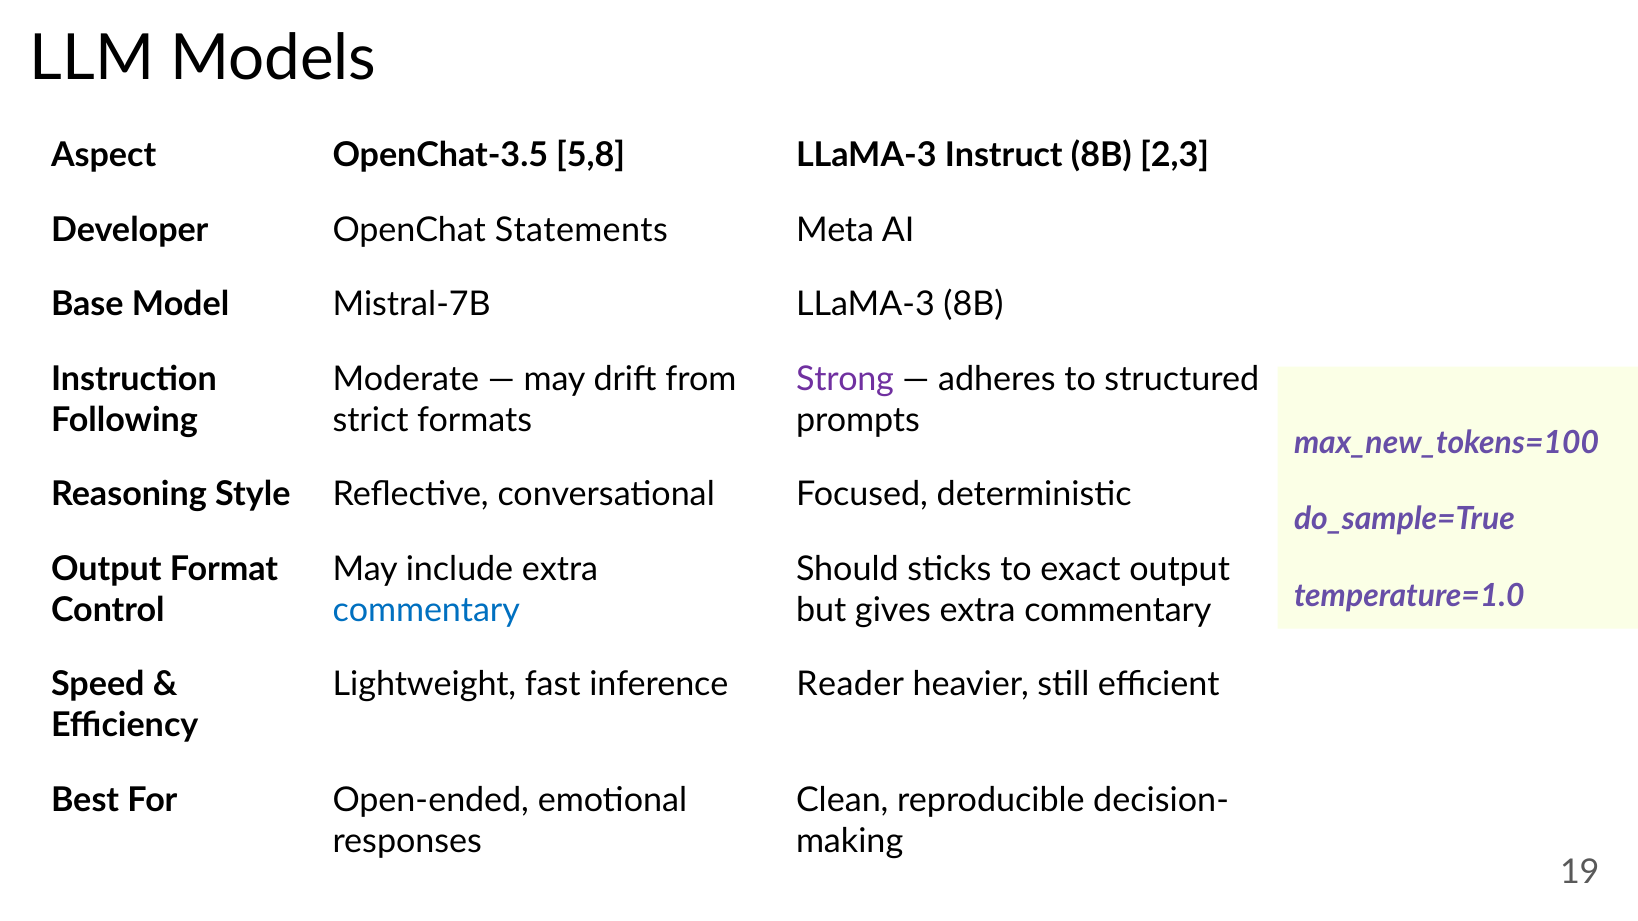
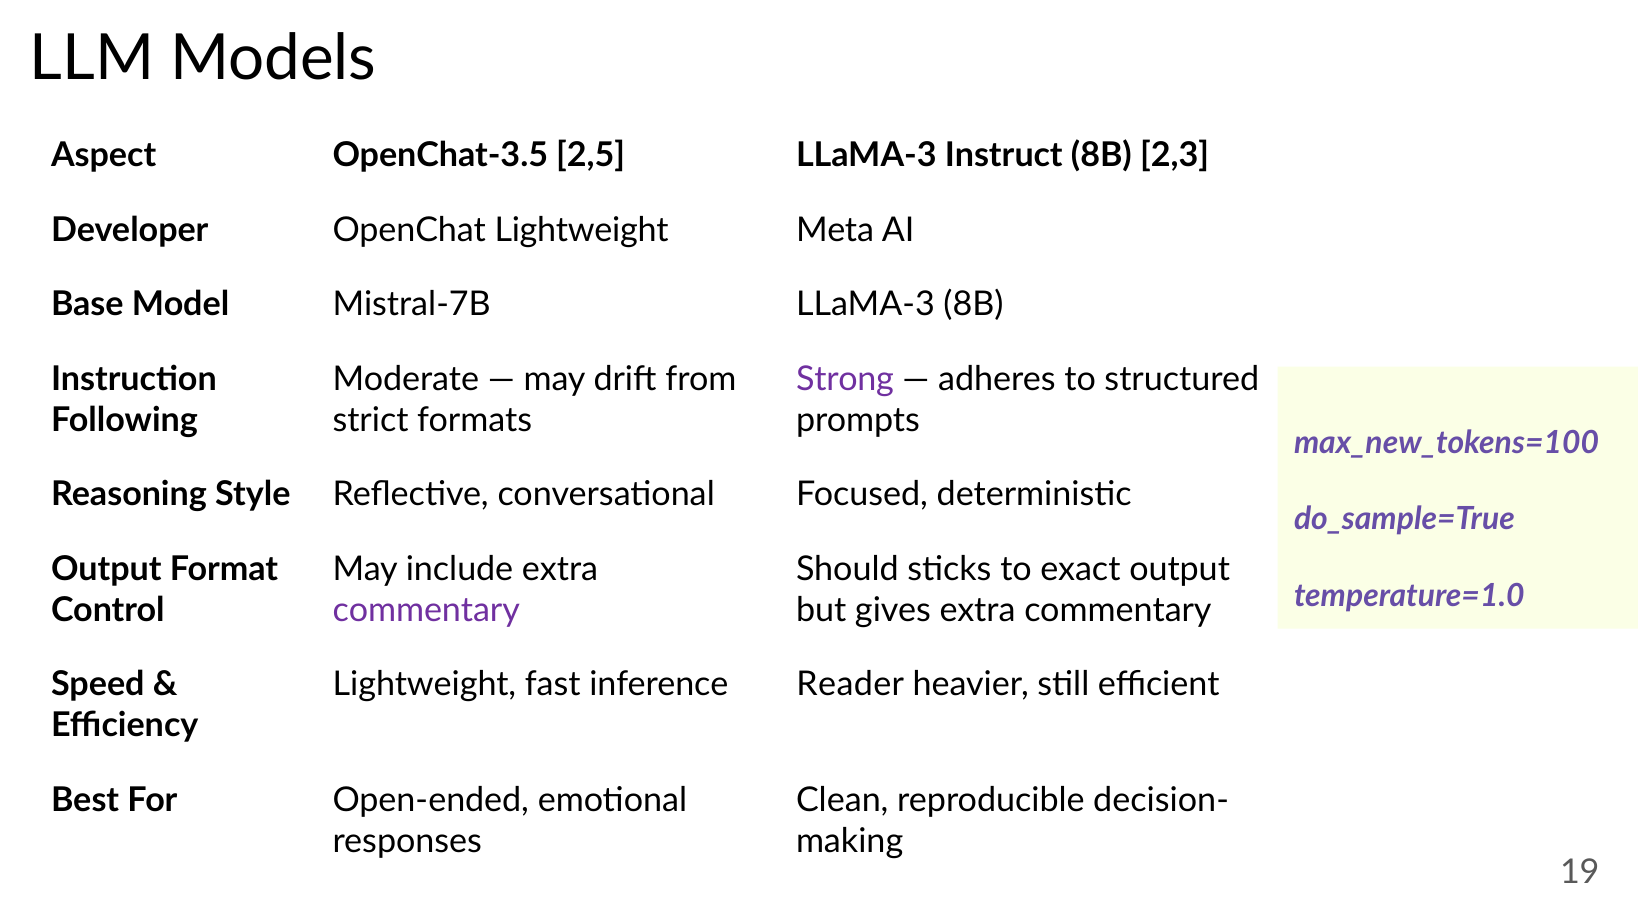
5,8: 5,8 -> 2,5
OpenChat Statements: Statements -> Lightweight
commentary at (426, 610) colour: blue -> purple
